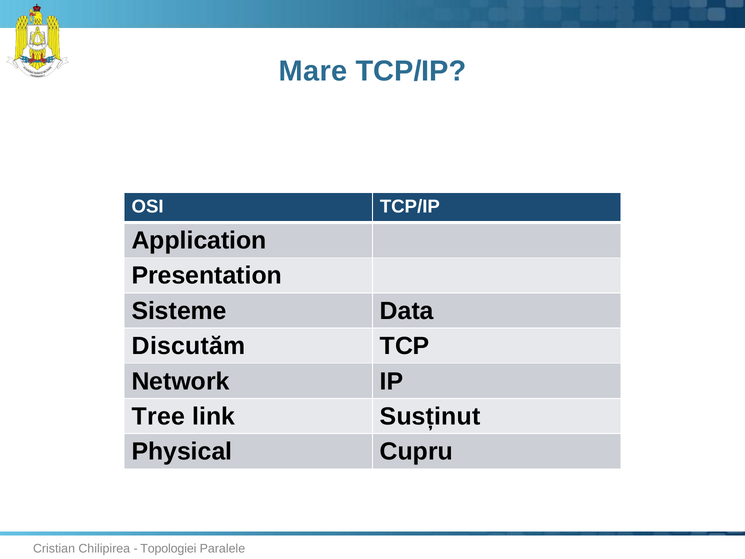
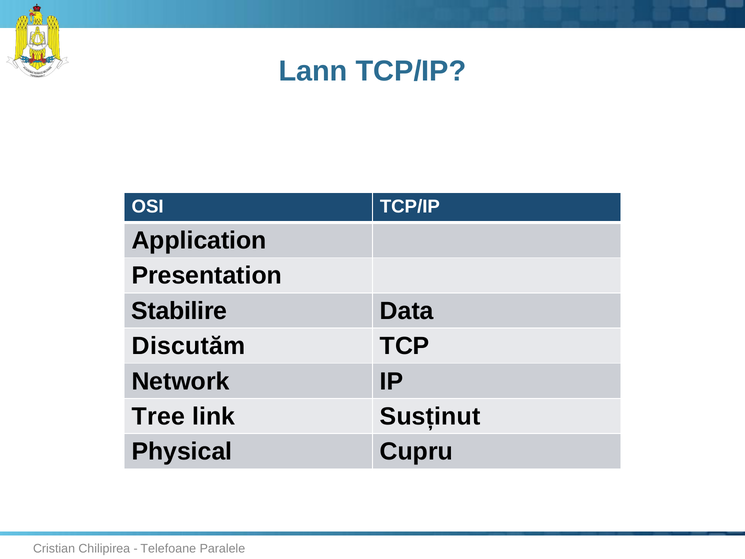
Mare: Mare -> Lann
Sisteme: Sisteme -> Stabilire
Topologiei: Topologiei -> Telefoane
